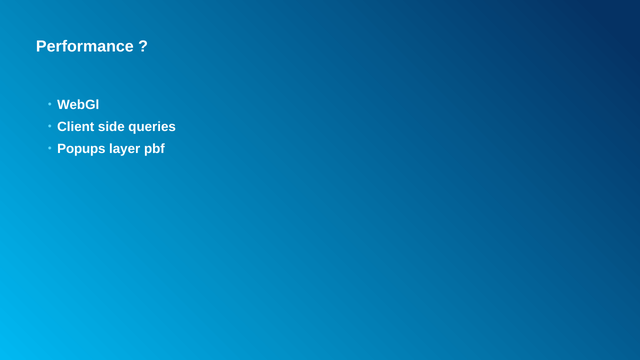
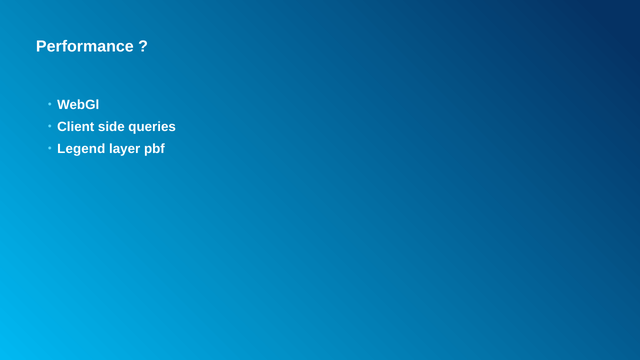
Popups: Popups -> Legend
